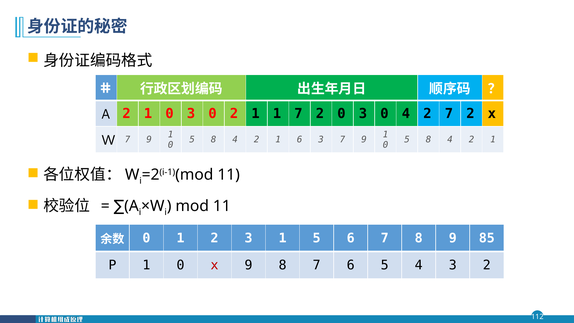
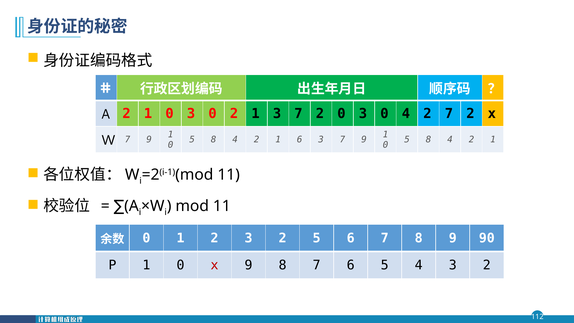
1 1: 1 -> 3
2 3 1: 1 -> 2
85: 85 -> 90
